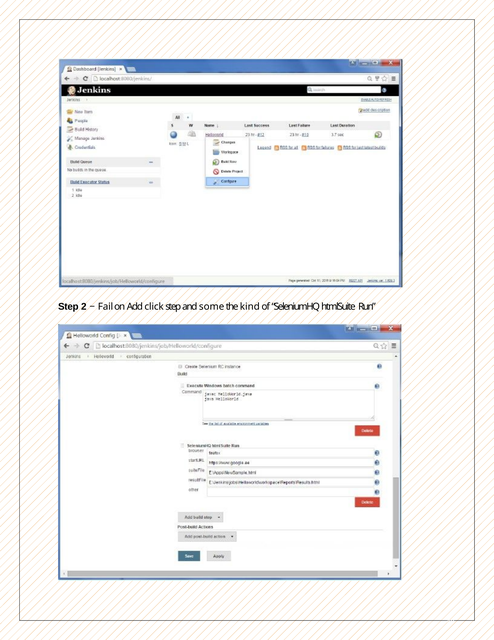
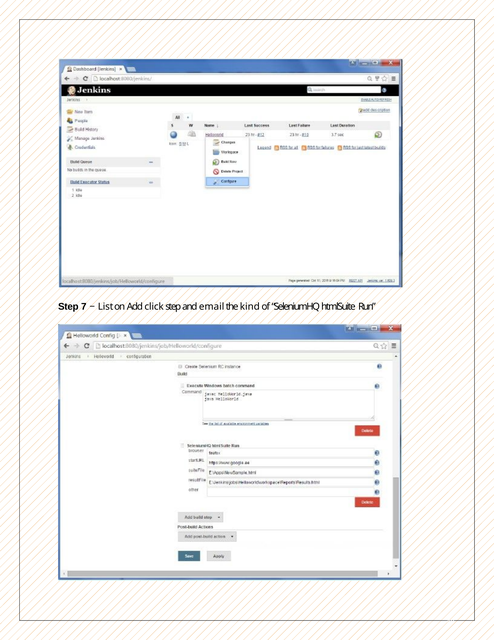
2: 2 -> 7
Fail: Fail -> List
some: some -> email
